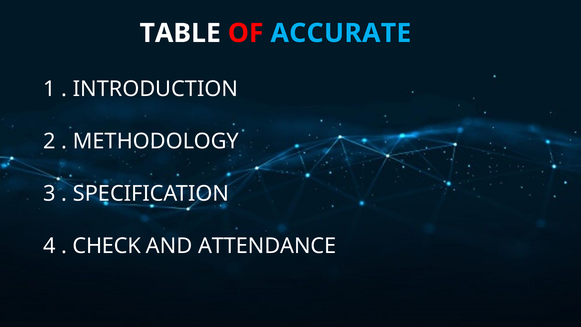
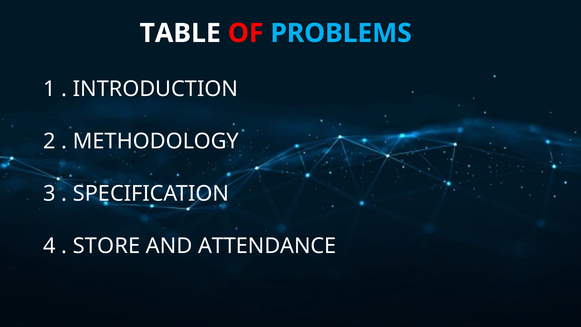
ACCURATE: ACCURATE -> PROBLEMS
CHECK: CHECK -> STORE
